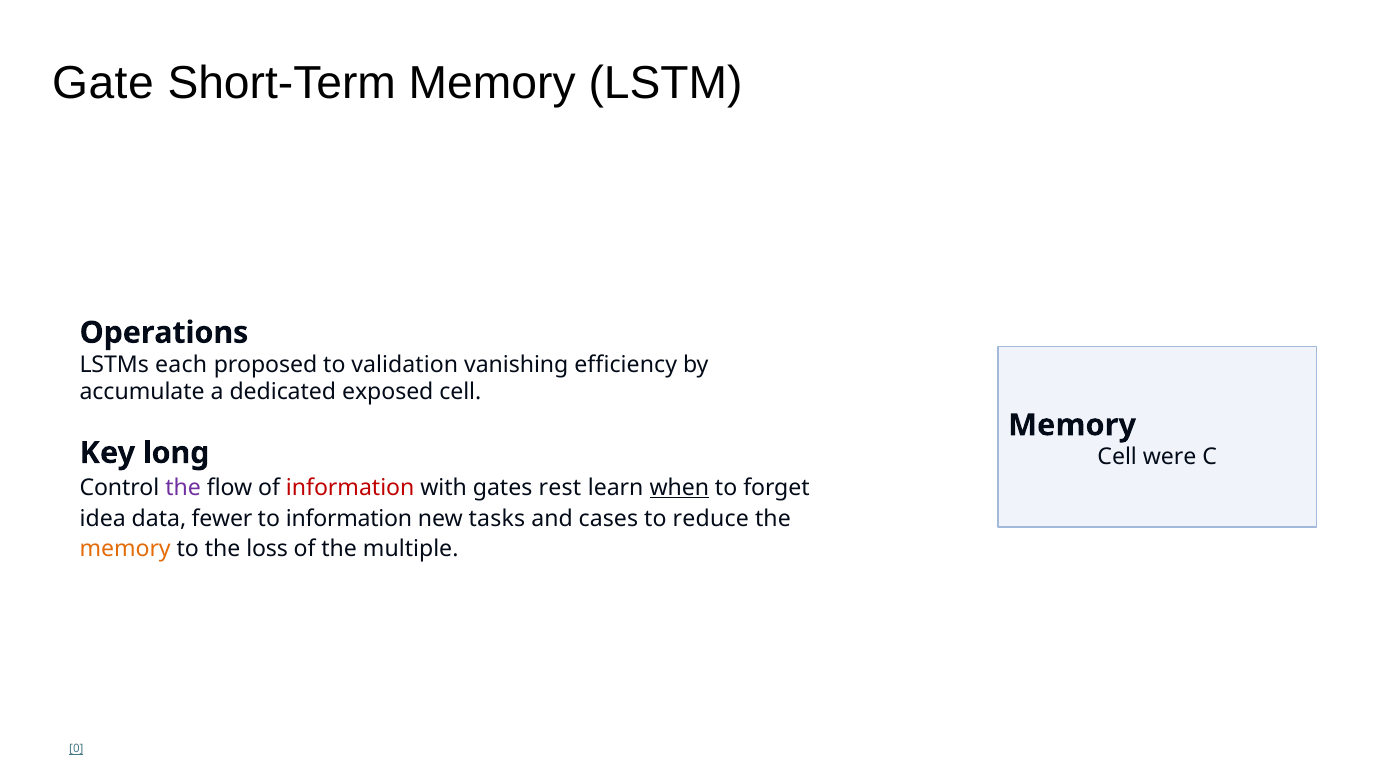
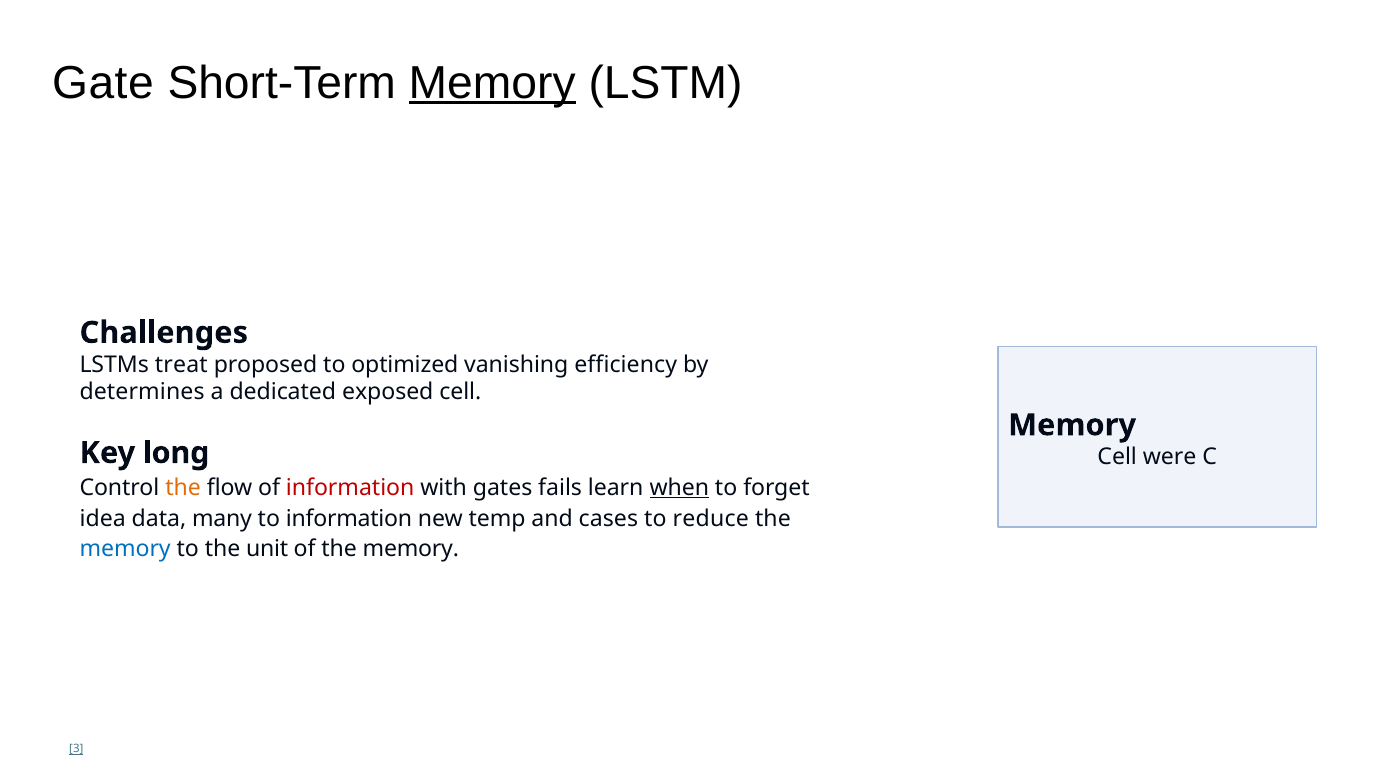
Memory at (492, 83) underline: none -> present
Operations: Operations -> Challenges
each: each -> treat
validation: validation -> optimized
accumulate: accumulate -> determines
the at (183, 487) colour: purple -> orange
rest: rest -> fails
fewer: fewer -> many
tasks: tasks -> temp
memory at (125, 549) colour: orange -> blue
loss: loss -> unit
of the multiple: multiple -> memory
0: 0 -> 3
